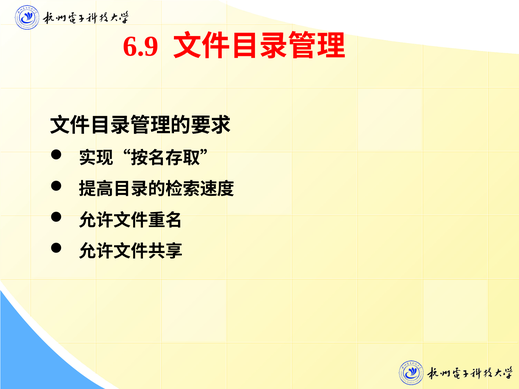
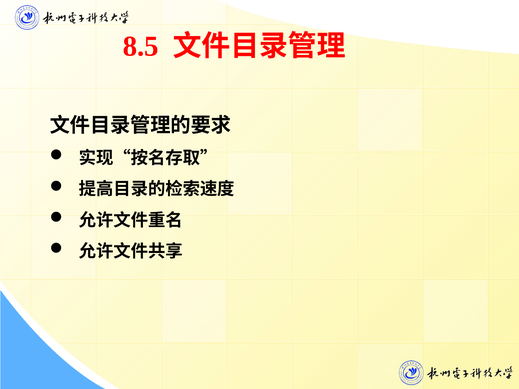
6.9: 6.9 -> 8.5
